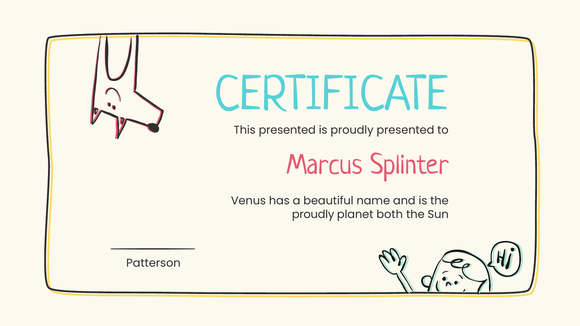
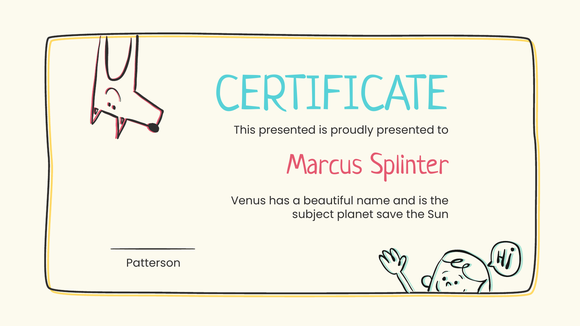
proudly at (313, 215): proudly -> subject
both: both -> save
